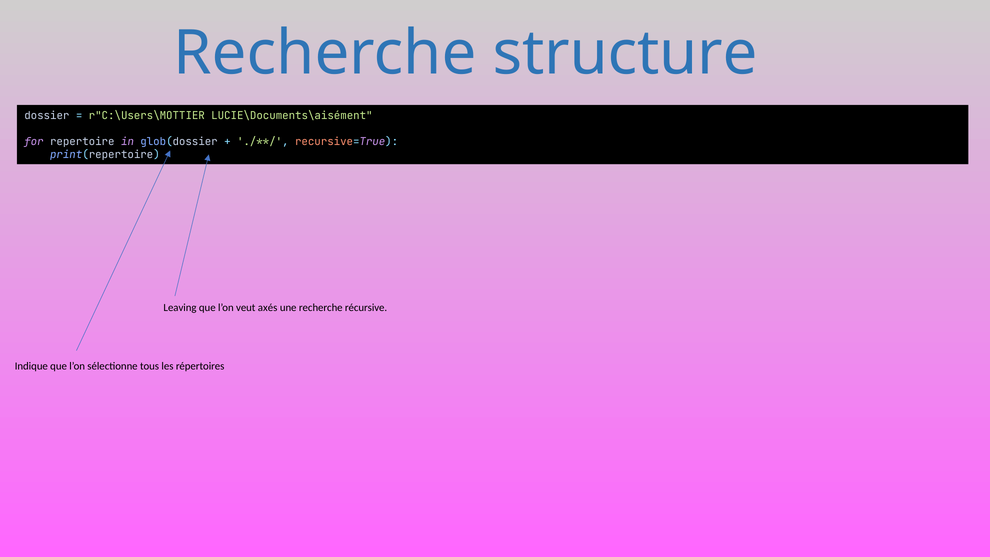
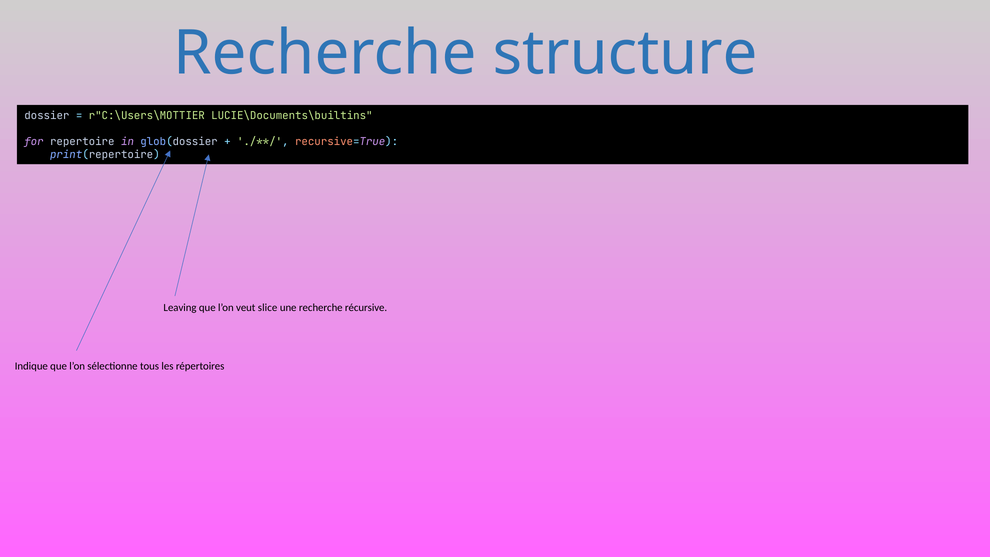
LUCIE\Documents\aisément: LUCIE\Documents\aisément -> LUCIE\Documents\builtins
axés: axés -> slice
